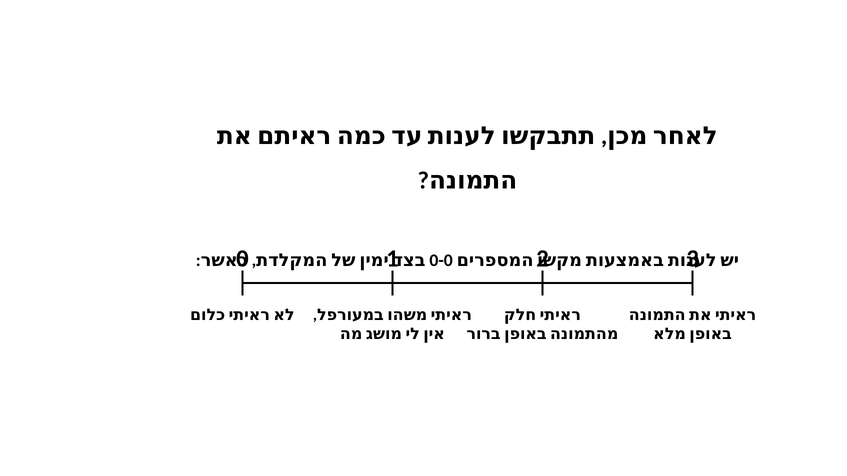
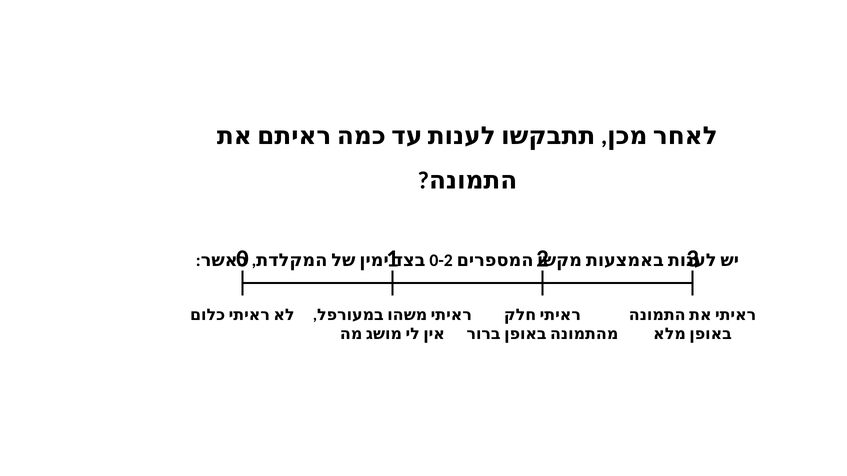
0-0: 0-0 -> 0-2
